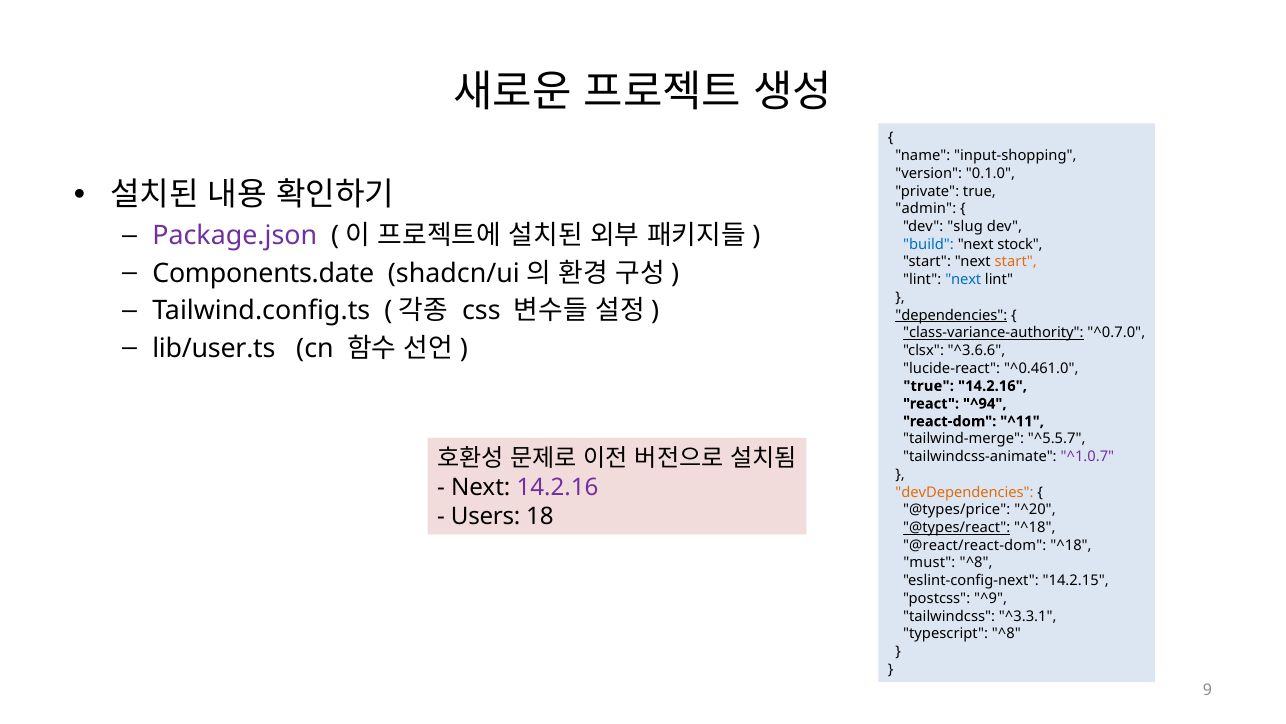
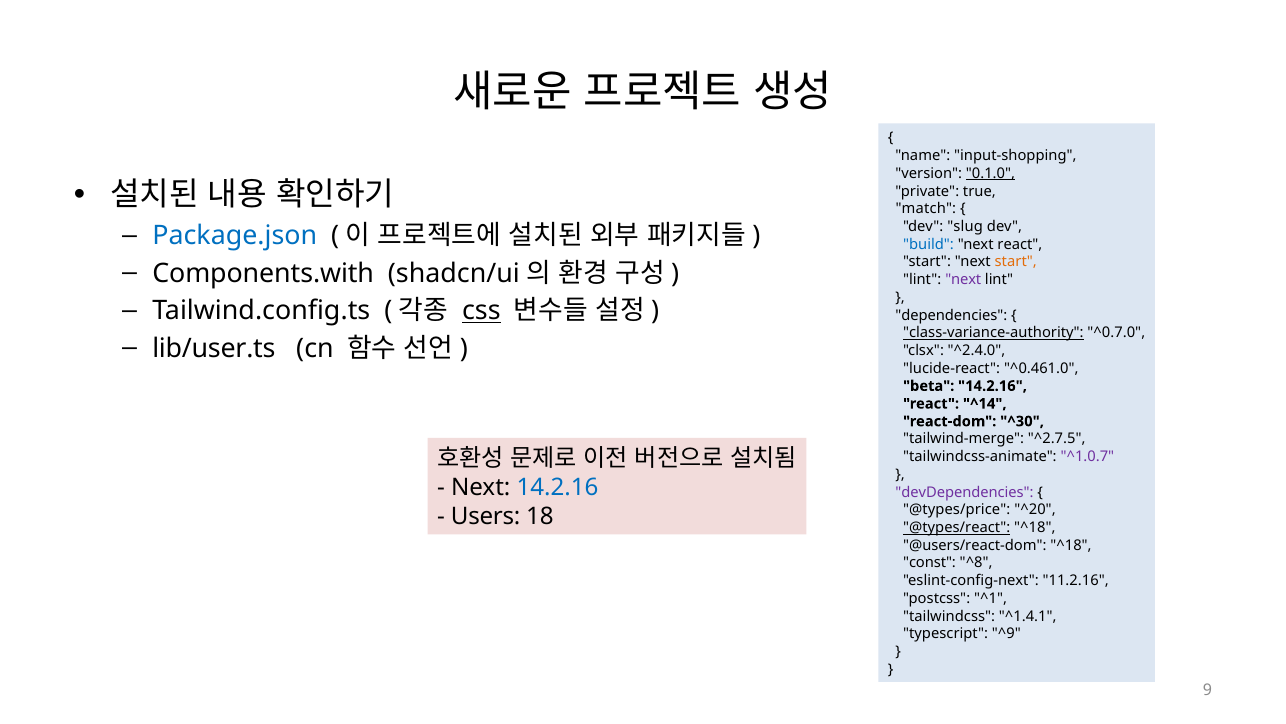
0.1.0 underline: none -> present
admin: admin -> match
Package.json colour: purple -> blue
next stock: stock -> react
Components.date: Components.date -> Components.with
next at (963, 279) colour: blue -> purple
css underline: none -> present
dependencies underline: present -> none
^3.6.6: ^3.6.6 -> ^2.4.0
true at (929, 386): true -> beta
^94: ^94 -> ^14
^11: ^11 -> ^30
^5.5.7: ^5.5.7 -> ^2.7.5
14.2.16 at (558, 487) colour: purple -> blue
devDependencies colour: orange -> purple
@react/react-dom: @react/react-dom -> @users/react-dom
must: must -> const
14.2.15: 14.2.15 -> 11.2.16
^9: ^9 -> ^1
^3.3.1: ^3.3.1 -> ^1.4.1
typescript ^8: ^8 -> ^9
